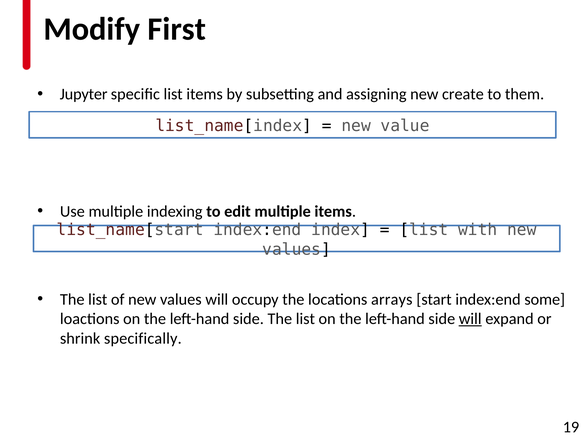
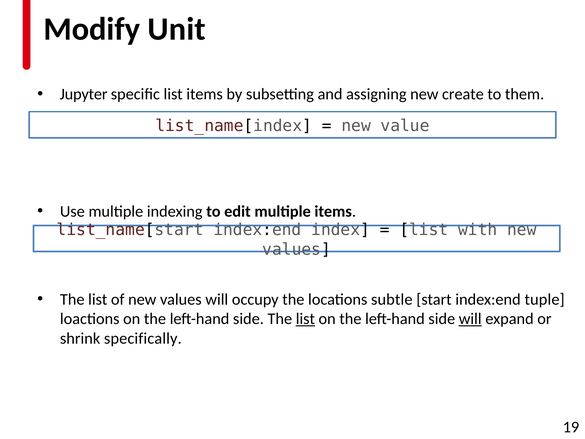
First: First -> Unit
arrays: arrays -> subtle
some: some -> tuple
list at (305, 319) underline: none -> present
